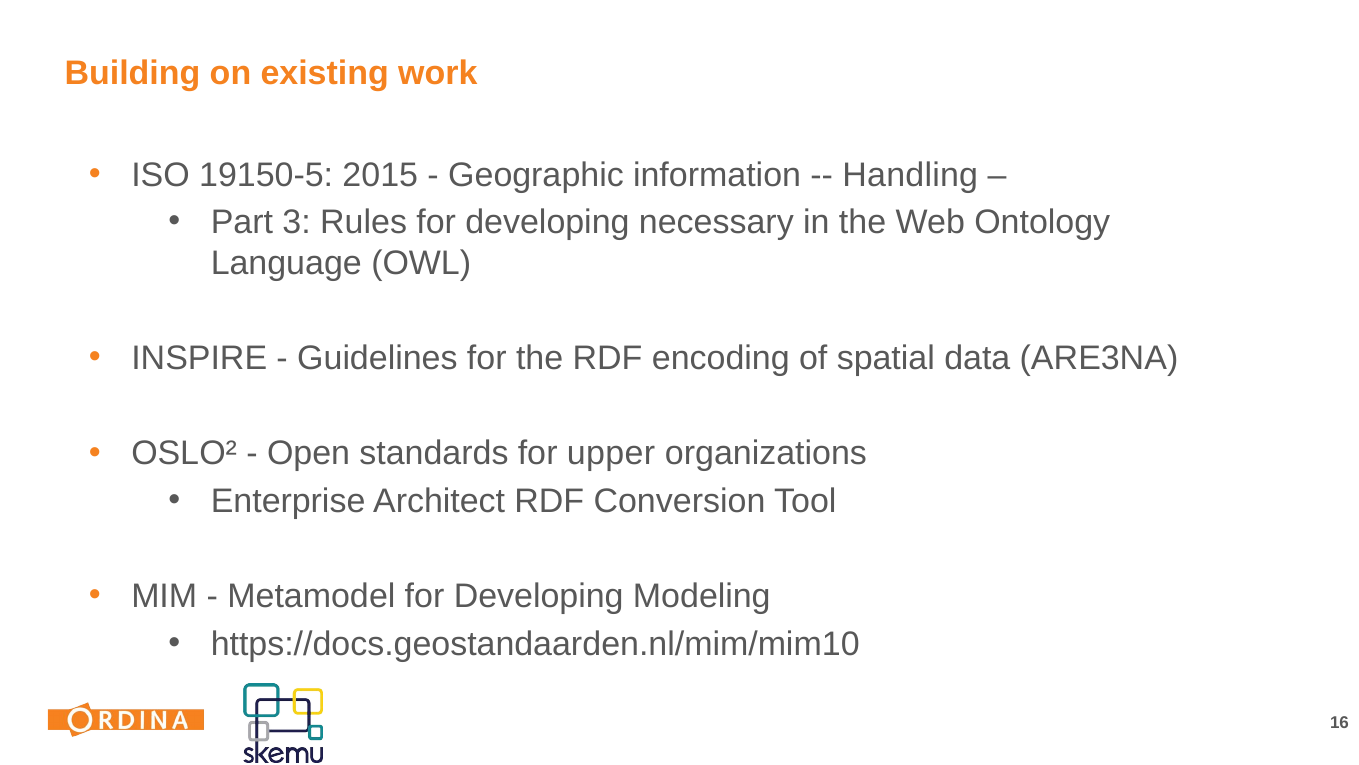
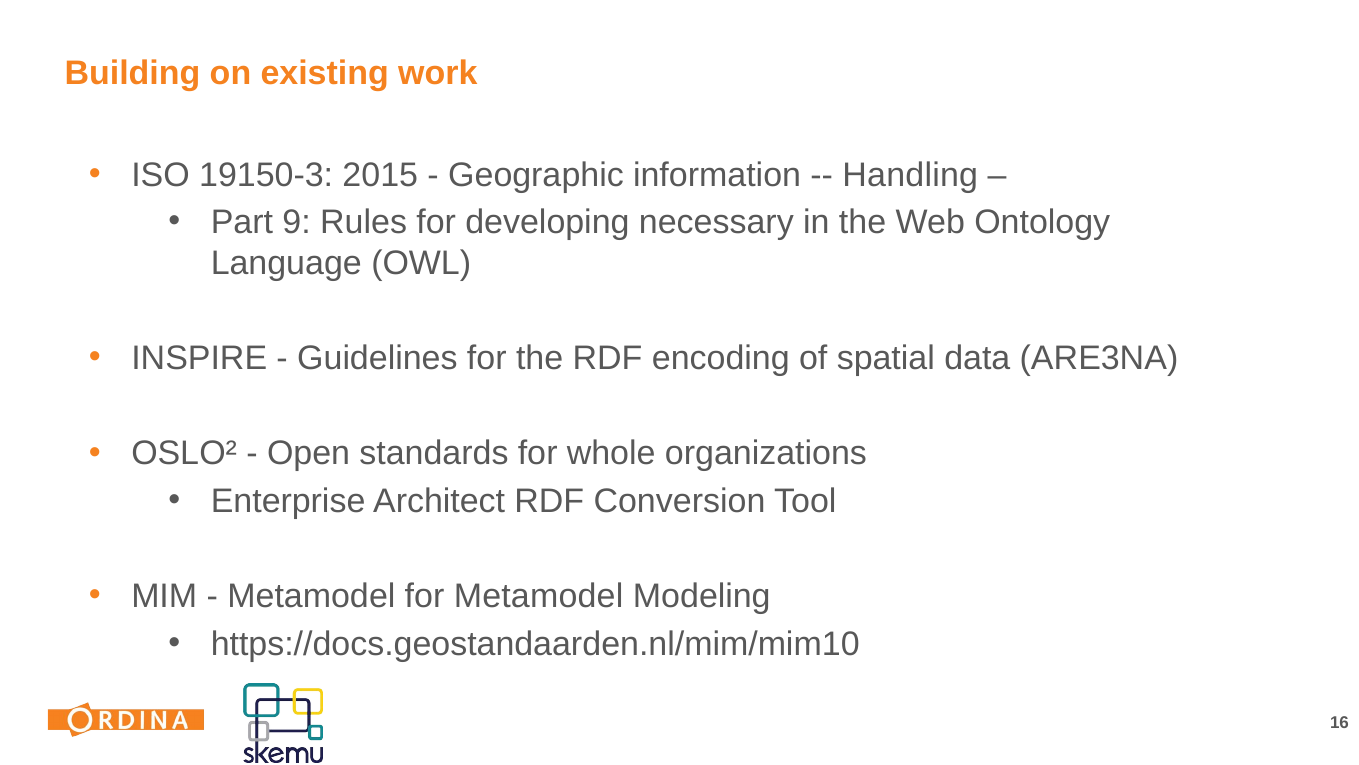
19150-5: 19150-5 -> 19150-3
3: 3 -> 9
upper: upper -> whole
Metamodel for Developing: Developing -> Metamodel
